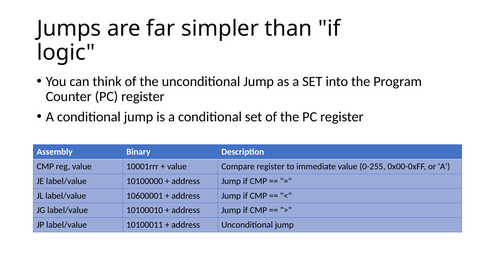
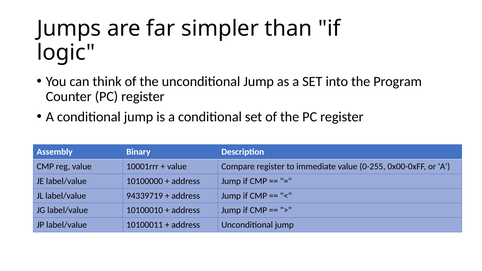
10600001: 10600001 -> 94339719
